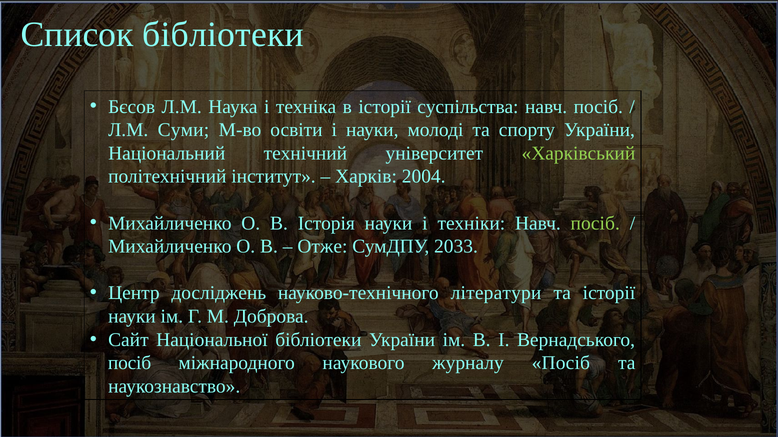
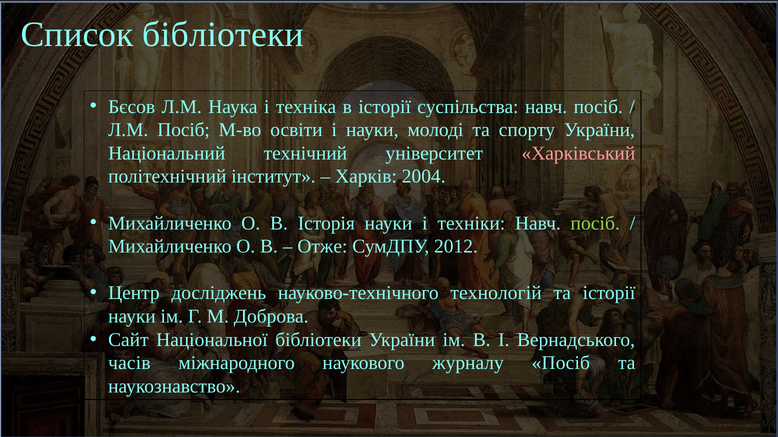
Л.М Суми: Суми -> Посіб
Харківський colour: light green -> pink
2033: 2033 -> 2012
літератури: літератури -> технологій
посіб at (130, 364): посіб -> часів
